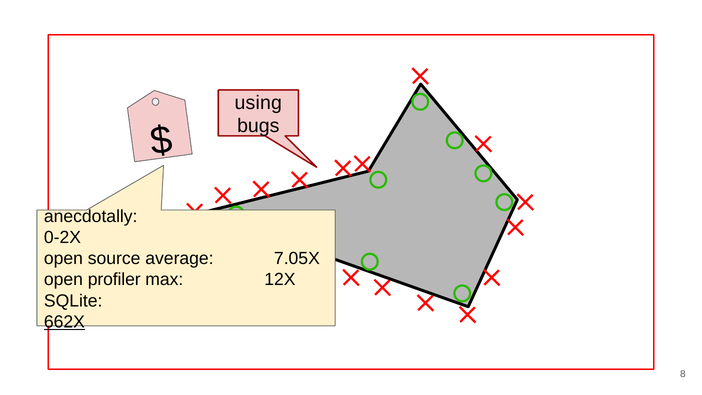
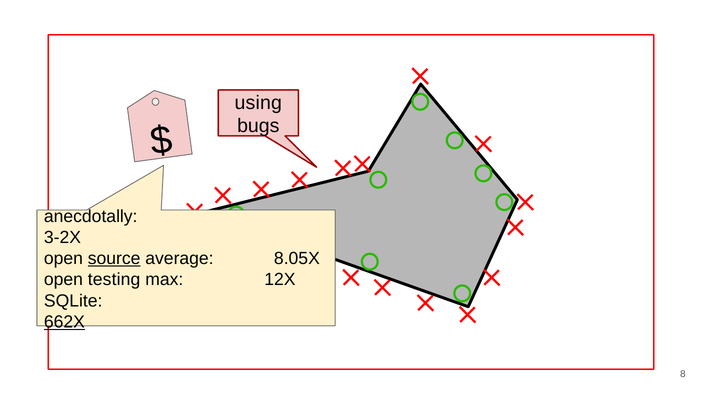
0-2X: 0-2X -> 3-2X
source underline: none -> present
7.05X: 7.05X -> 8.05X
profiler: profiler -> testing
